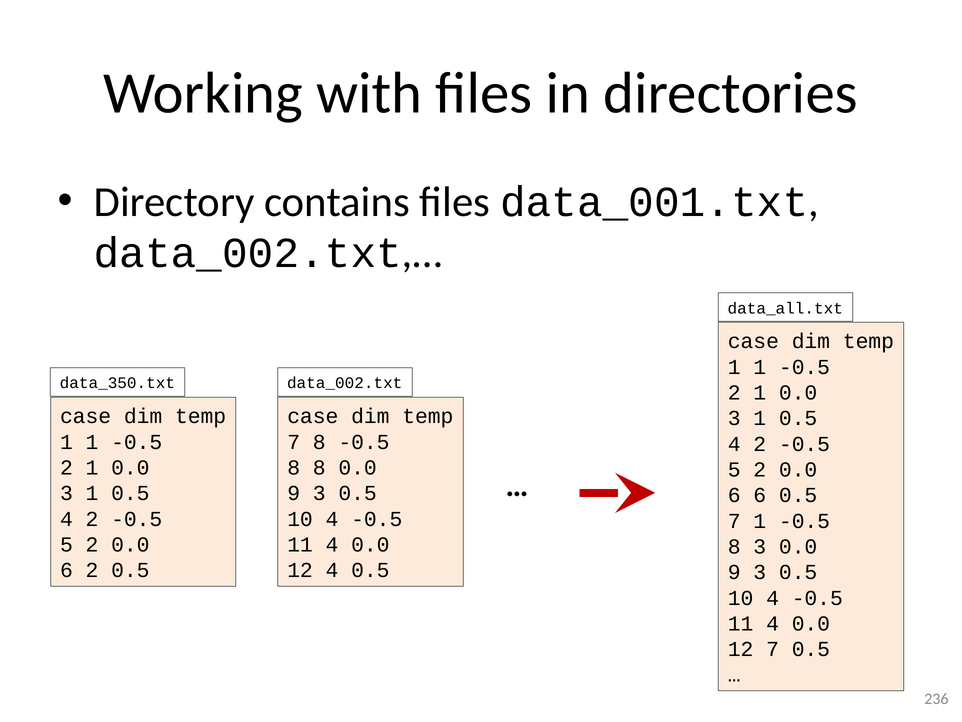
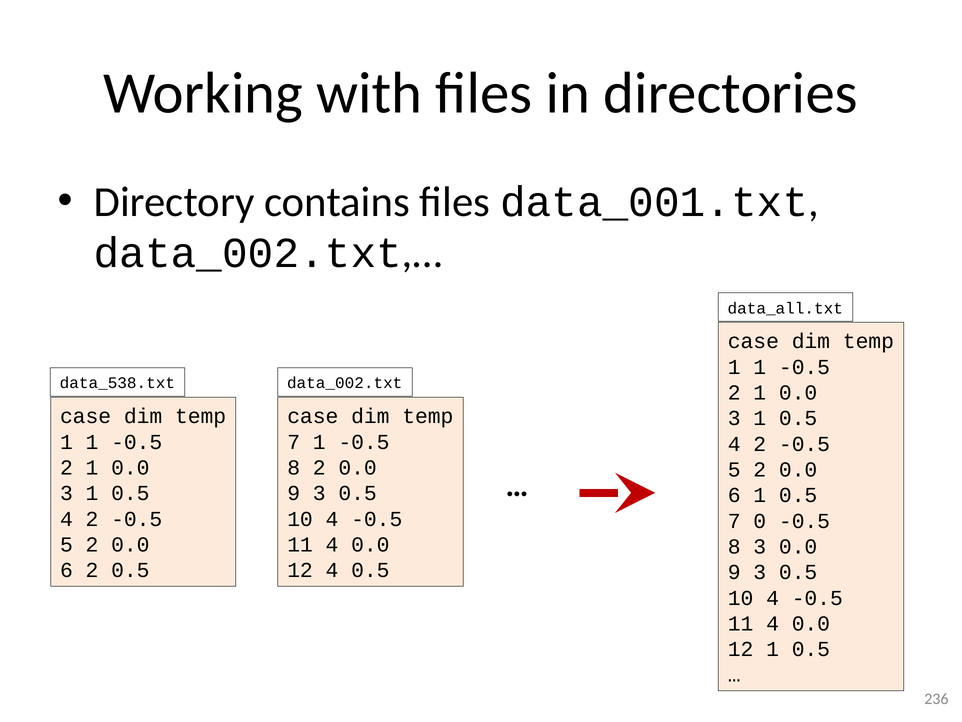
data_350.txt: data_350.txt -> data_538.txt
7 8: 8 -> 1
8 8: 8 -> 2
6 6: 6 -> 1
7 1: 1 -> 0
12 7: 7 -> 1
